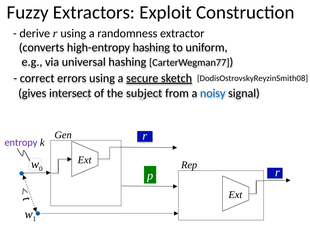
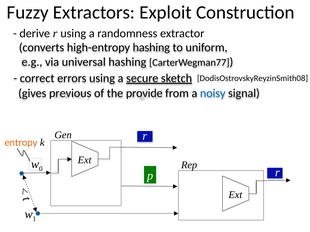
intersect: intersect -> previous
subject: subject -> provide
entropy colour: purple -> orange
